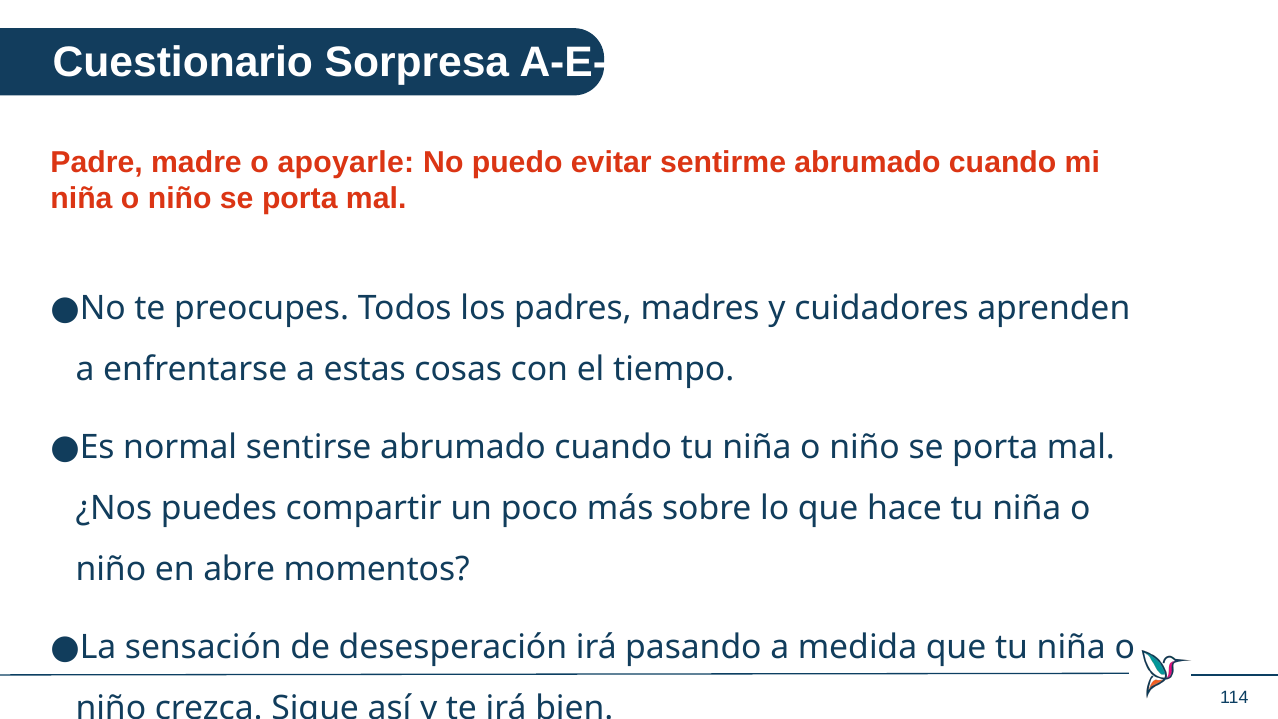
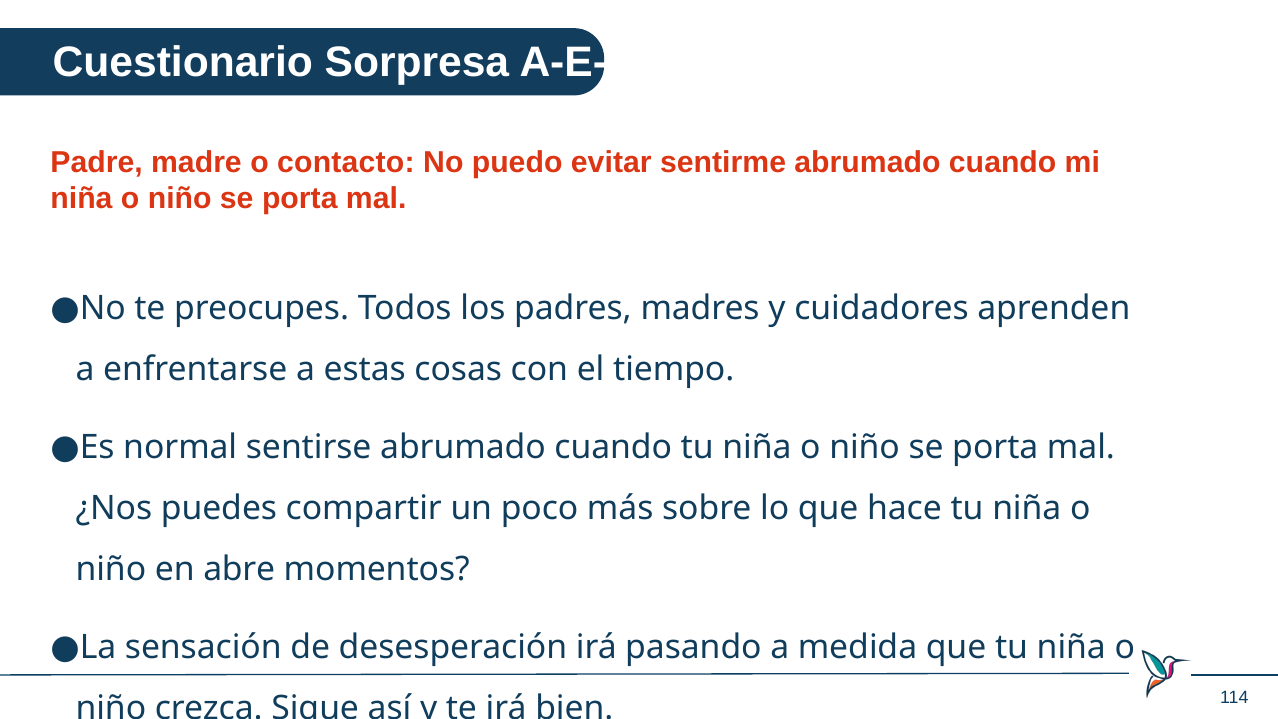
apoyarle: apoyarle -> contacto
